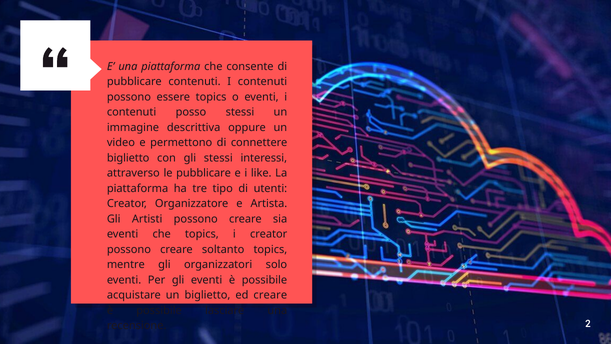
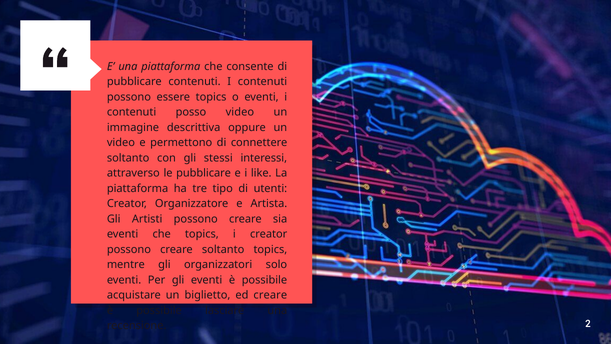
posso stessi: stessi -> video
biglietto at (128, 158): biglietto -> soltanto
